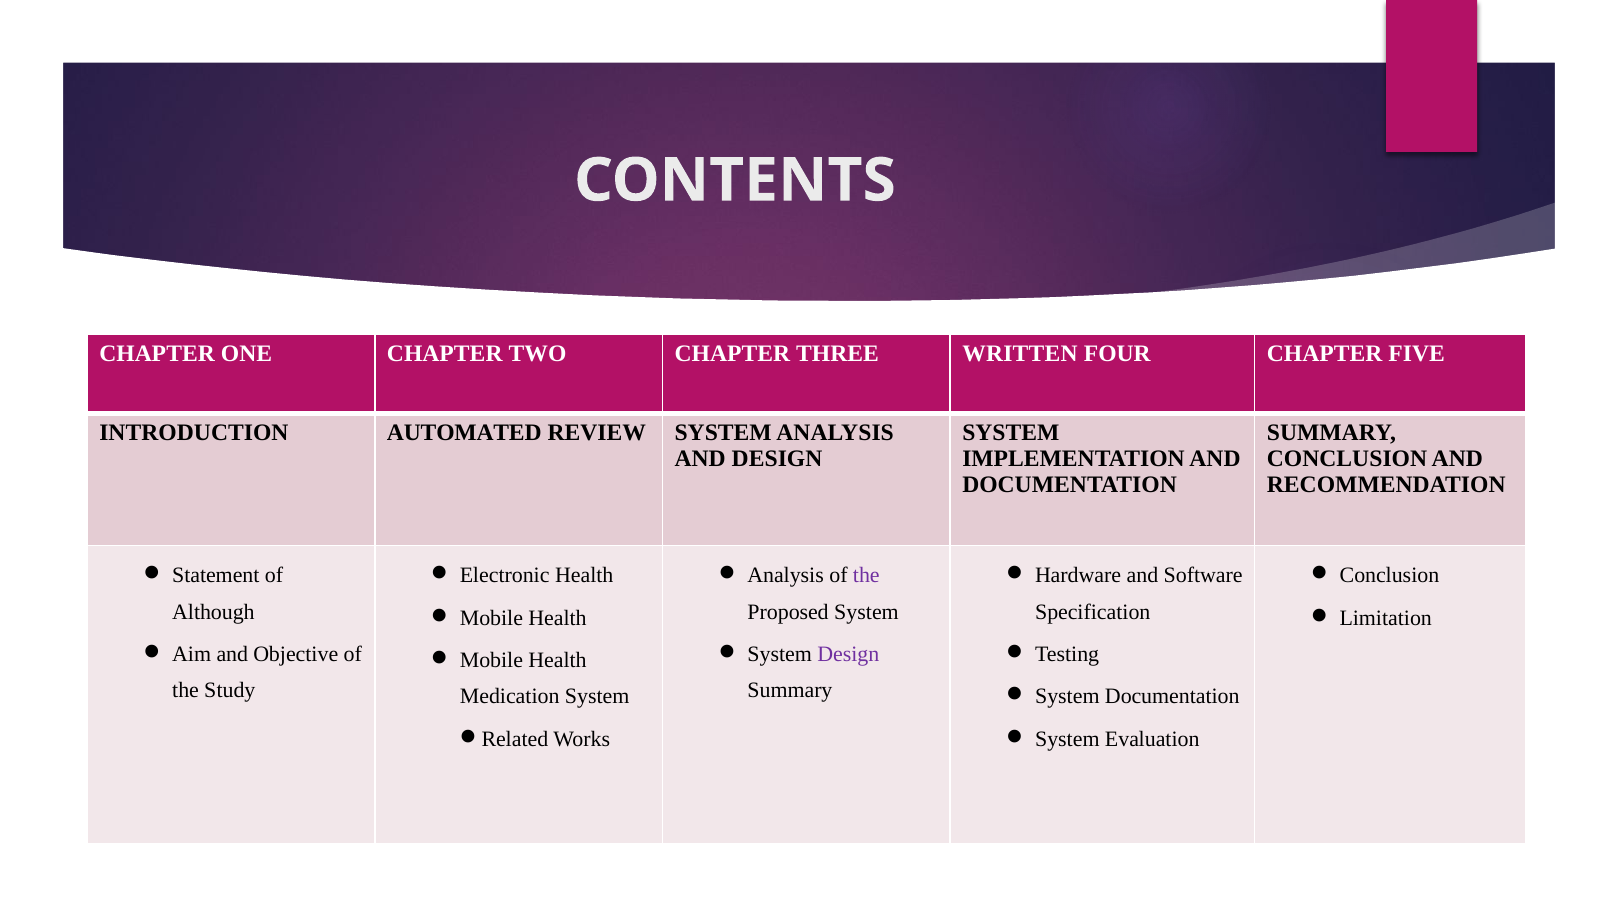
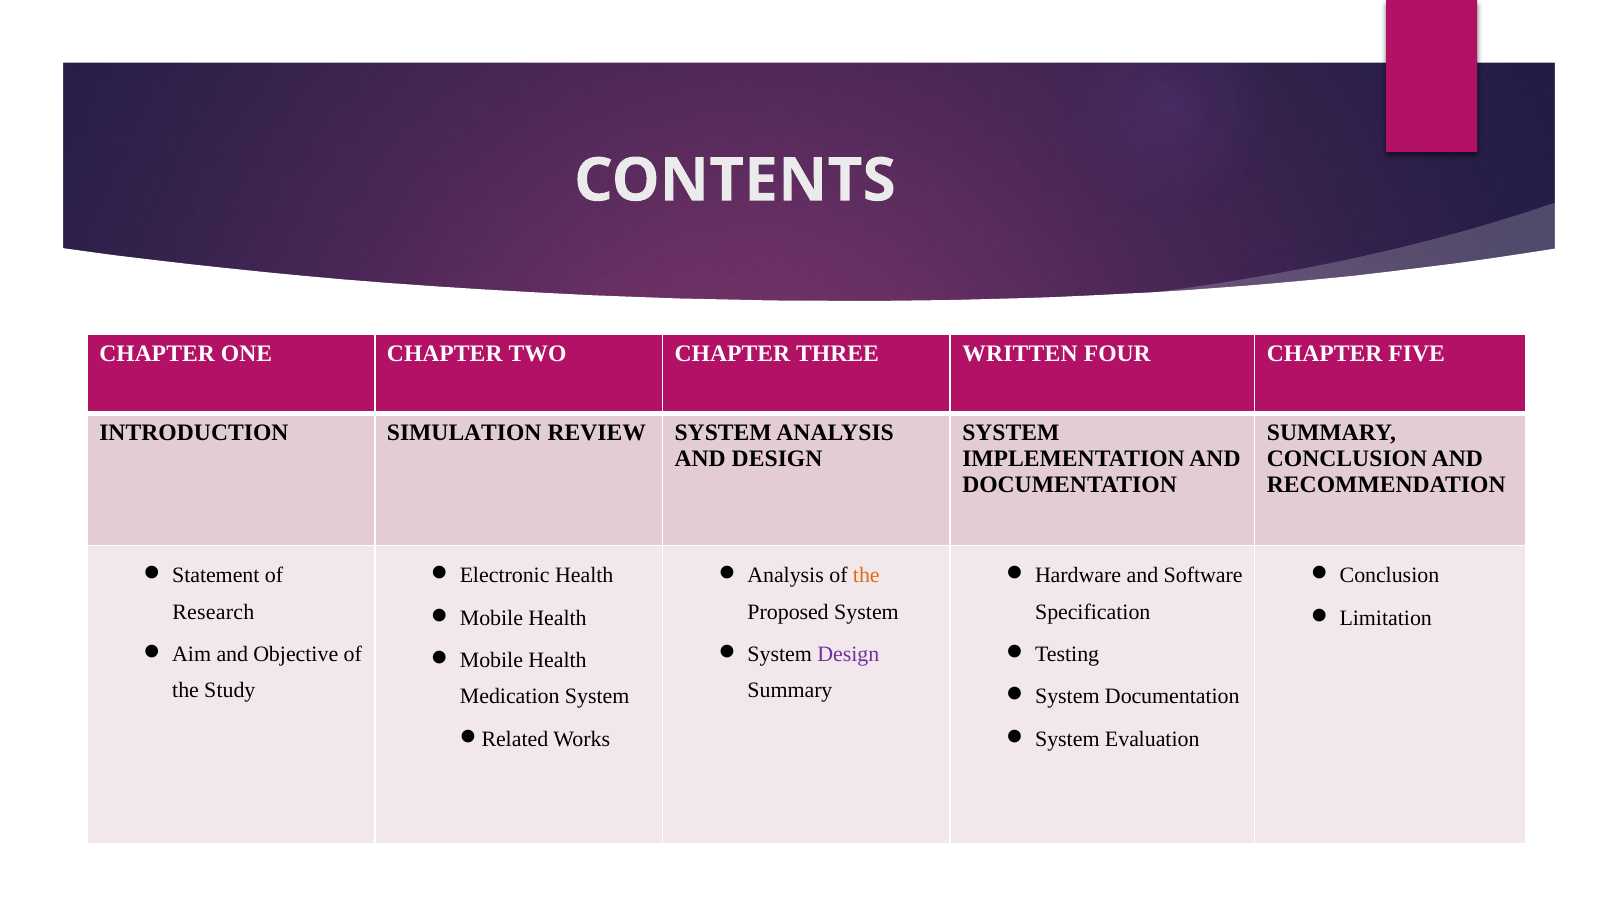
AUTOMATED: AUTOMATED -> SIMULATION
the at (866, 575) colour: purple -> orange
Although: Although -> Research
